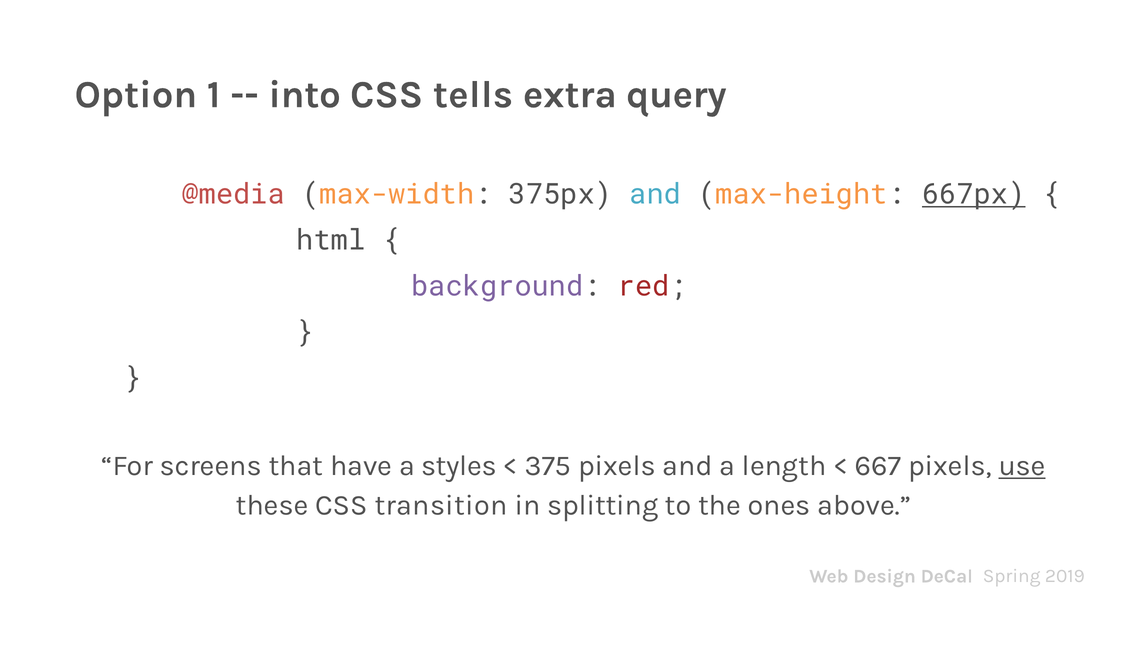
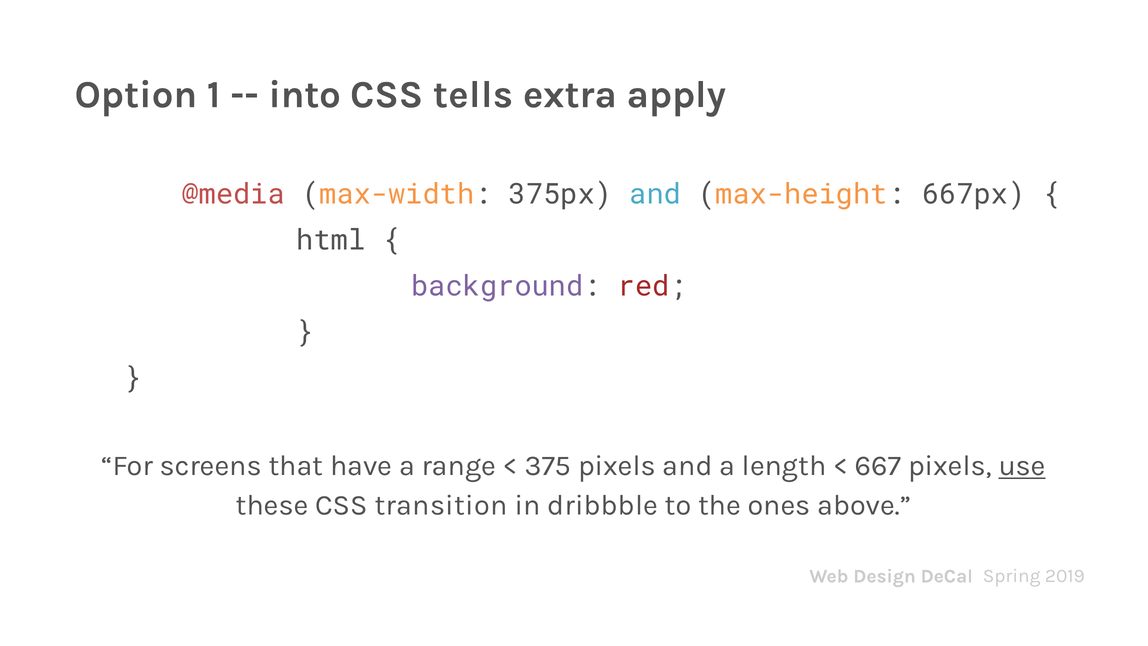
query: query -> apply
667px underline: present -> none
styles: styles -> range
splitting: splitting -> dribbble
